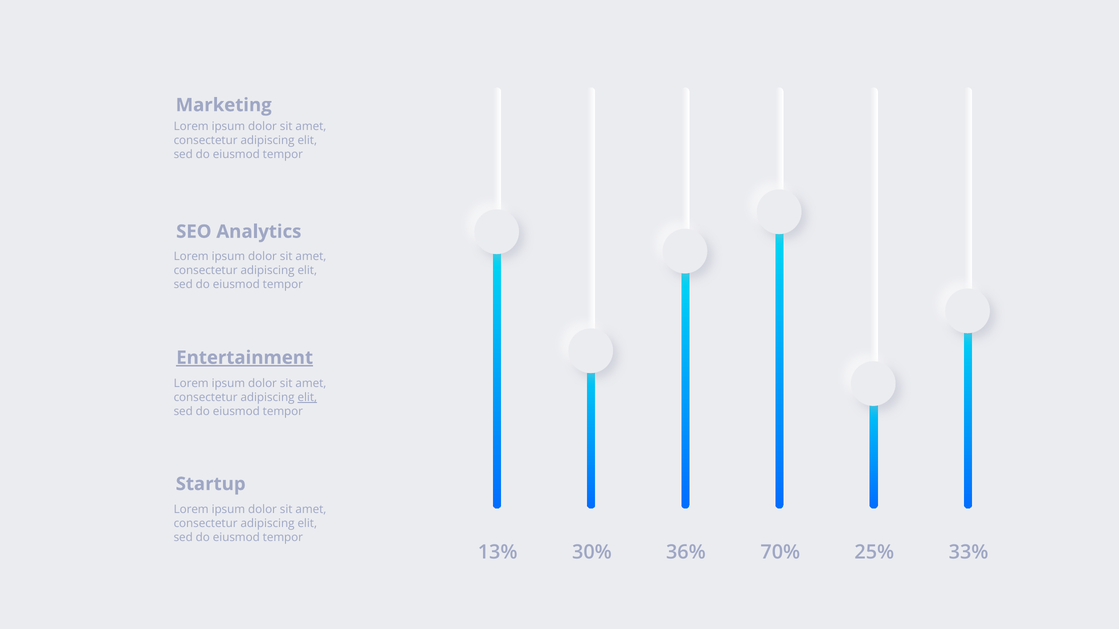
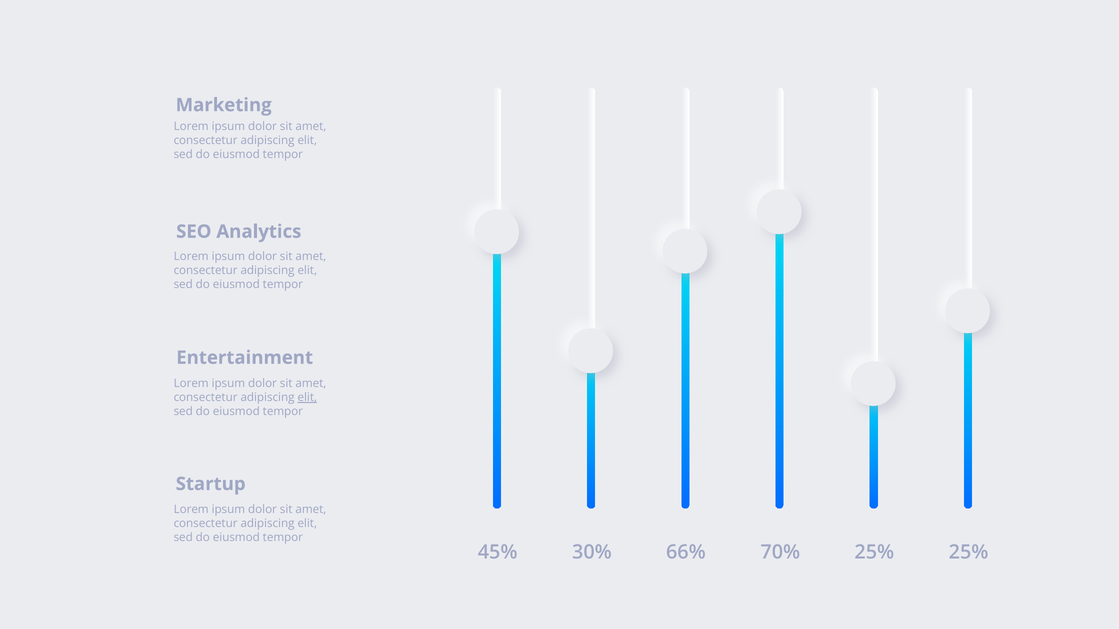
Entertainment underline: present -> none
13%: 13% -> 45%
36%: 36% -> 66%
25% 33%: 33% -> 25%
